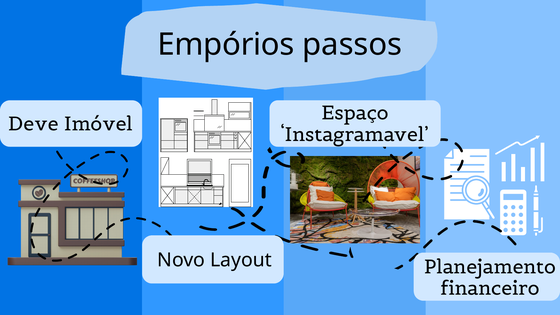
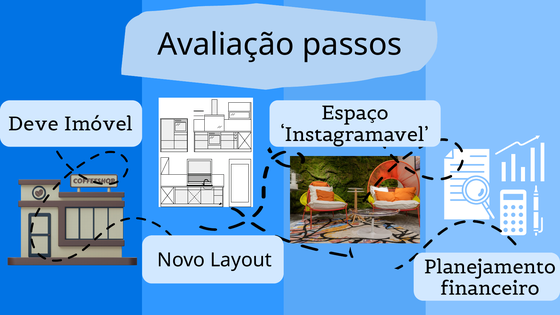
Empórios: Empórios -> Avaliação
